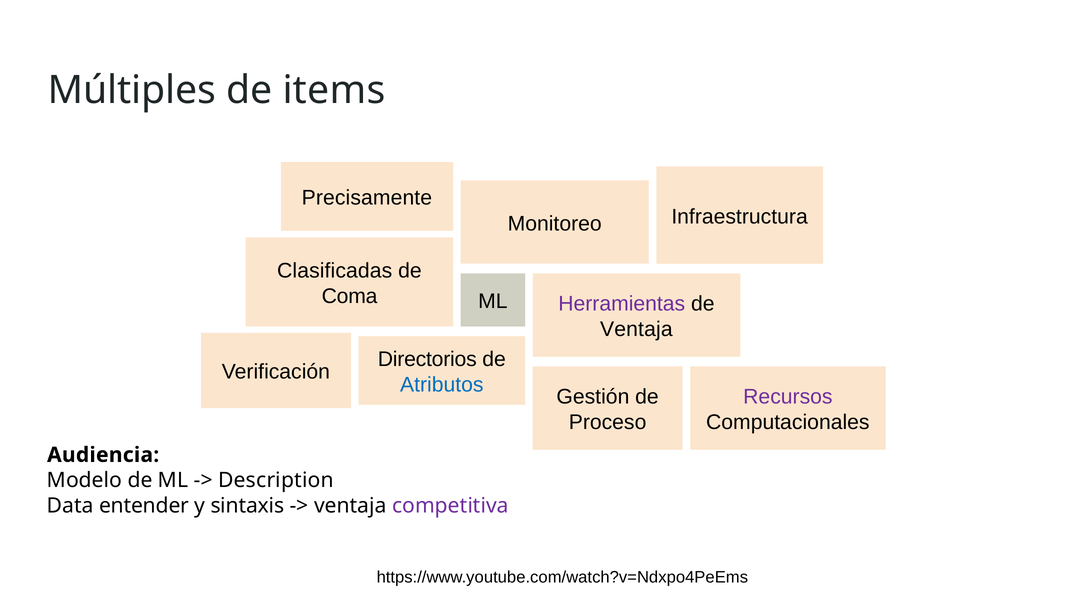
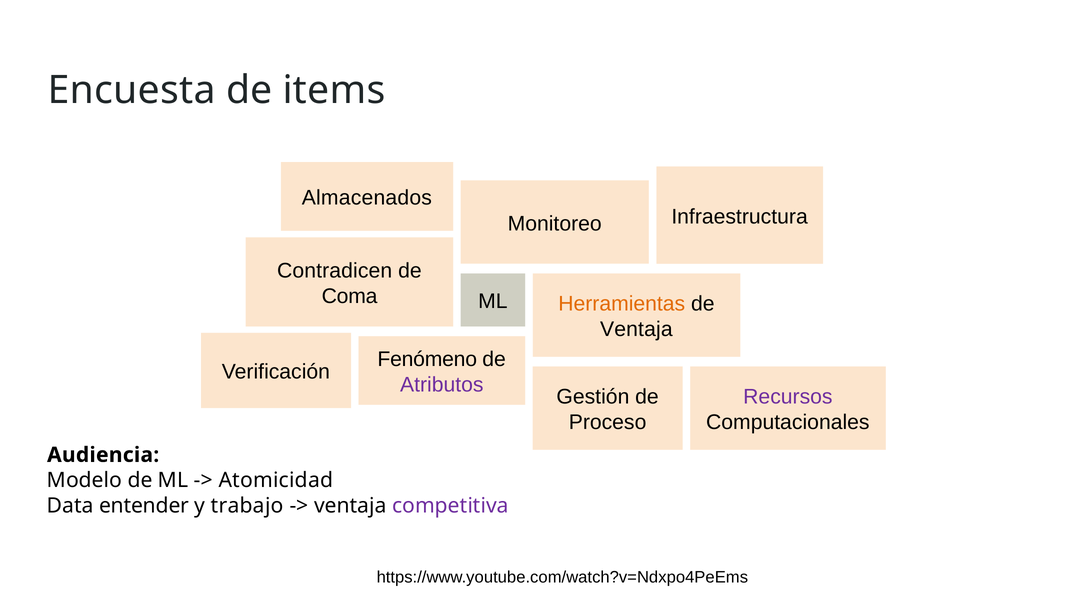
Múltiples: Múltiples -> Encuesta
Precisamente: Precisamente -> Almacenados
Clasificadas: Clasificadas -> Contradicen
Herramientas colour: purple -> orange
Directorios: Directorios -> Fenómeno
Atributos colour: blue -> purple
Description: Description -> Atomicidad
sintaxis: sintaxis -> trabajo
